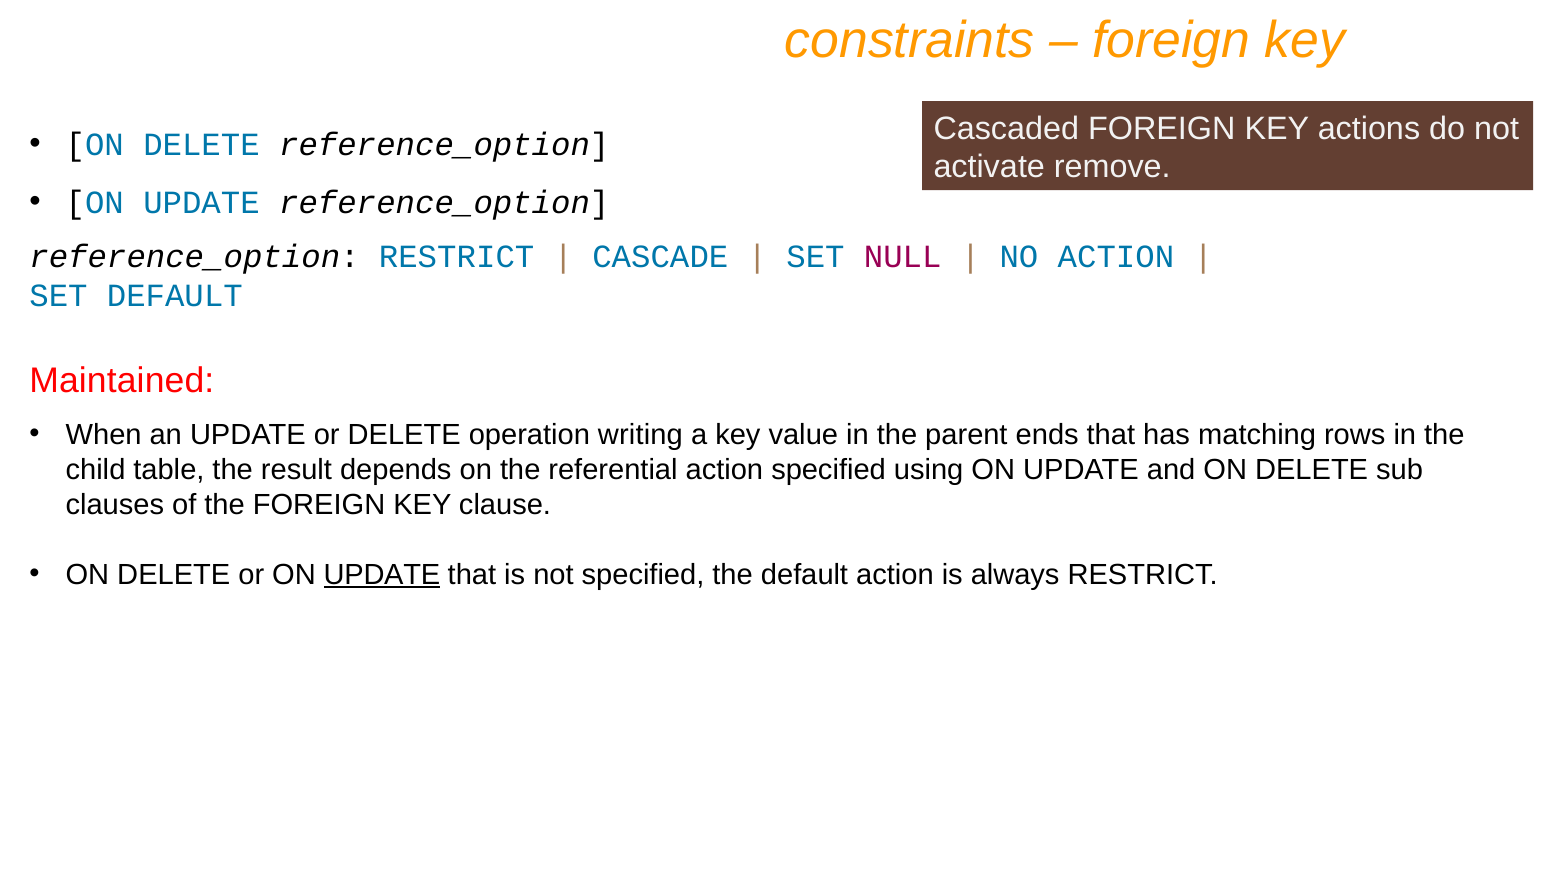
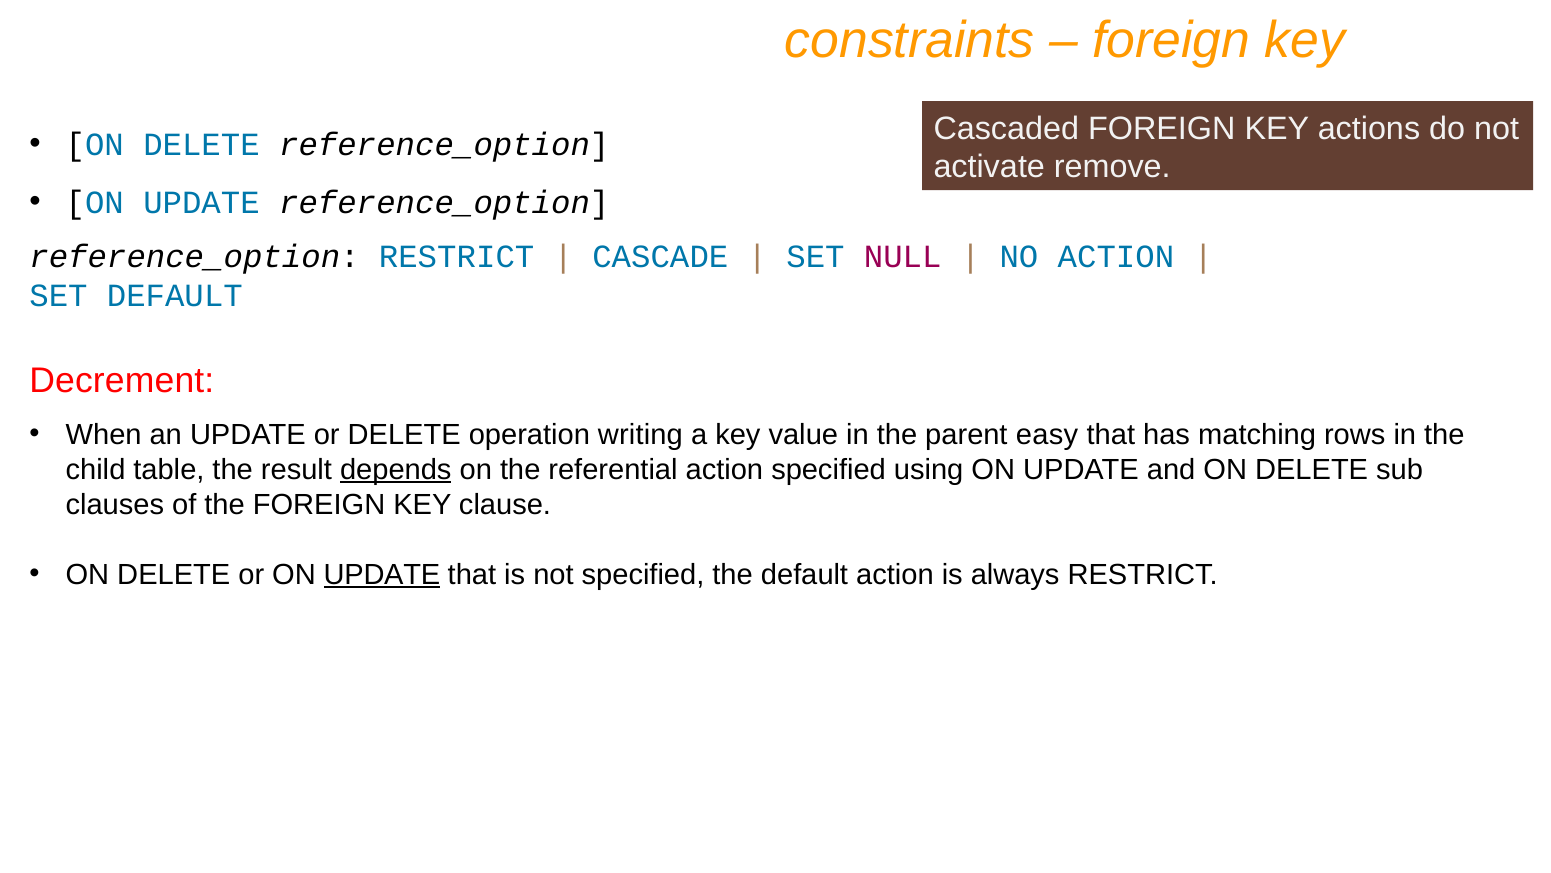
Maintained: Maintained -> Decrement
ends: ends -> easy
depends underline: none -> present
